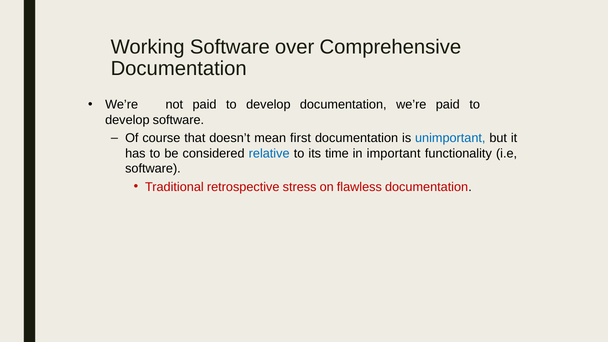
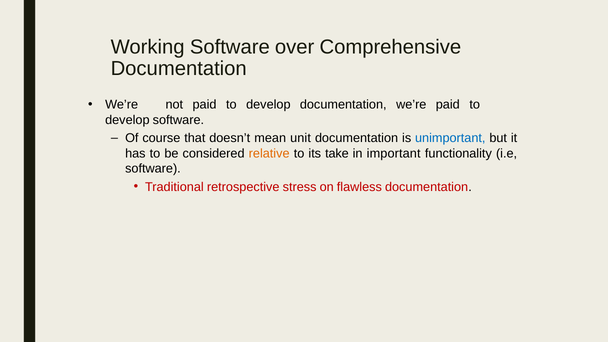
first: first -> unit
relative colour: blue -> orange
time: time -> take
